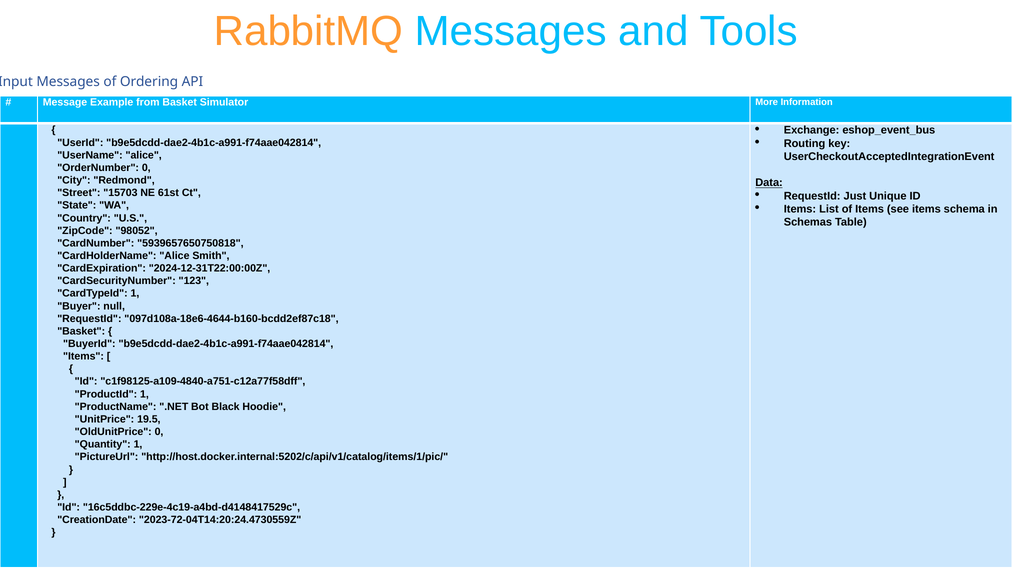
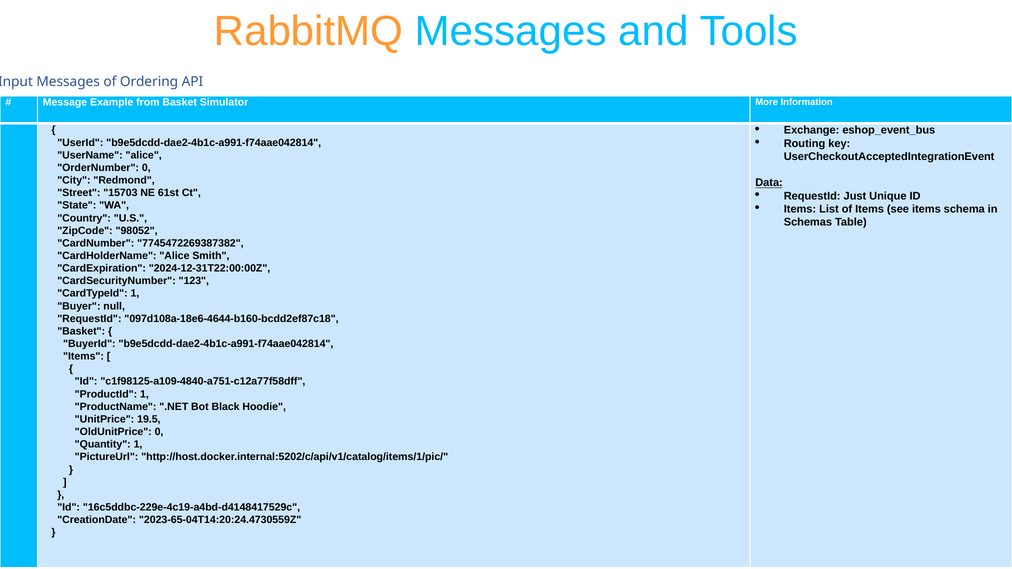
5939657650750818: 5939657650750818 -> 7745472269387382
2023-72-04T14:20:24.4730559Z: 2023-72-04T14:20:24.4730559Z -> 2023-65-04T14:20:24.4730559Z
